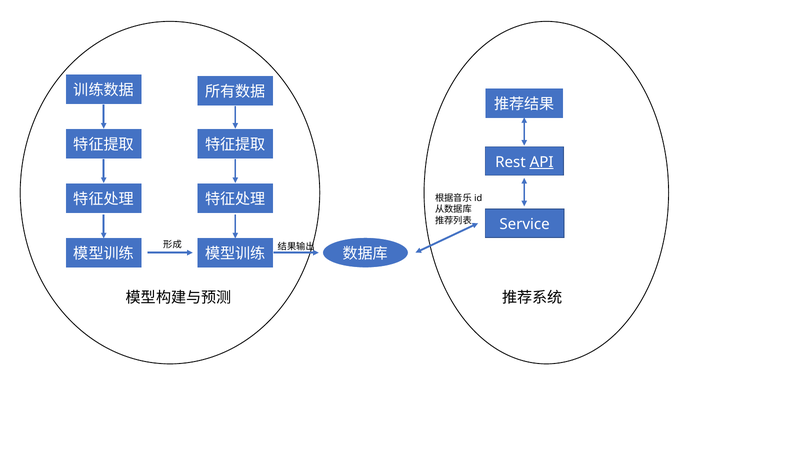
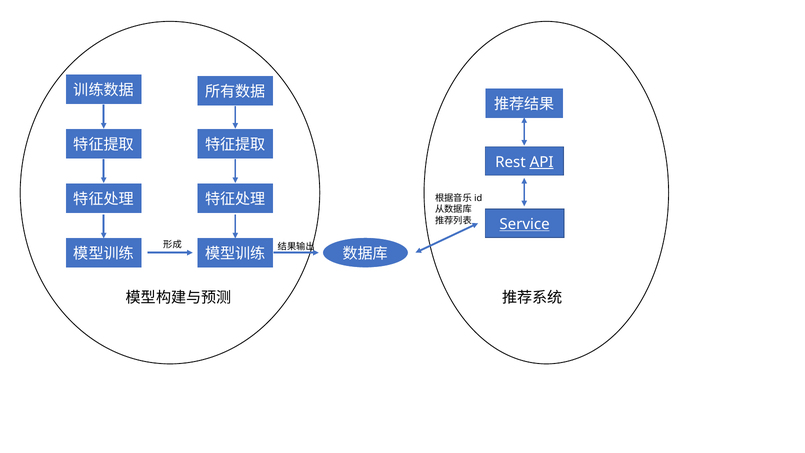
Service underline: none -> present
